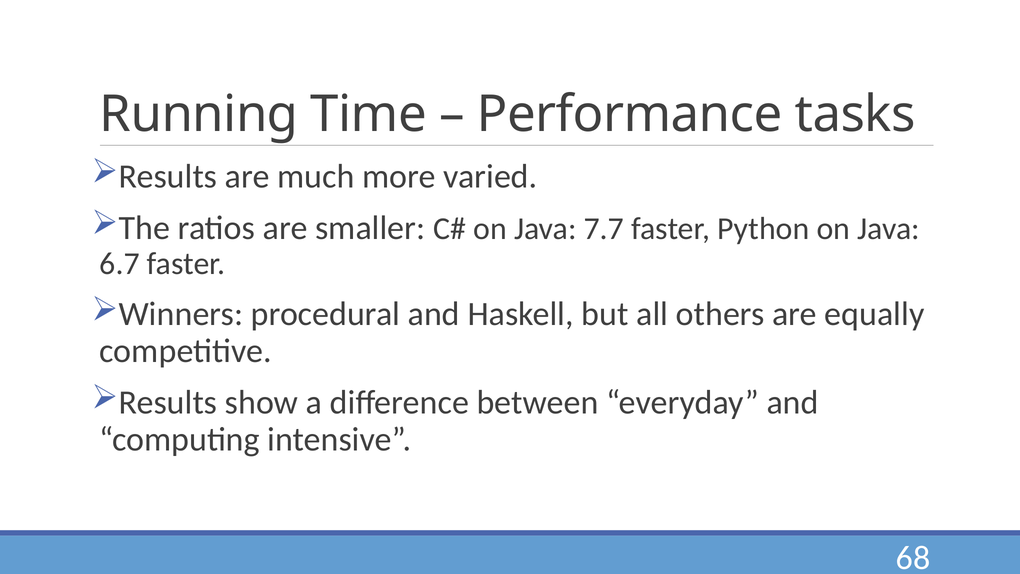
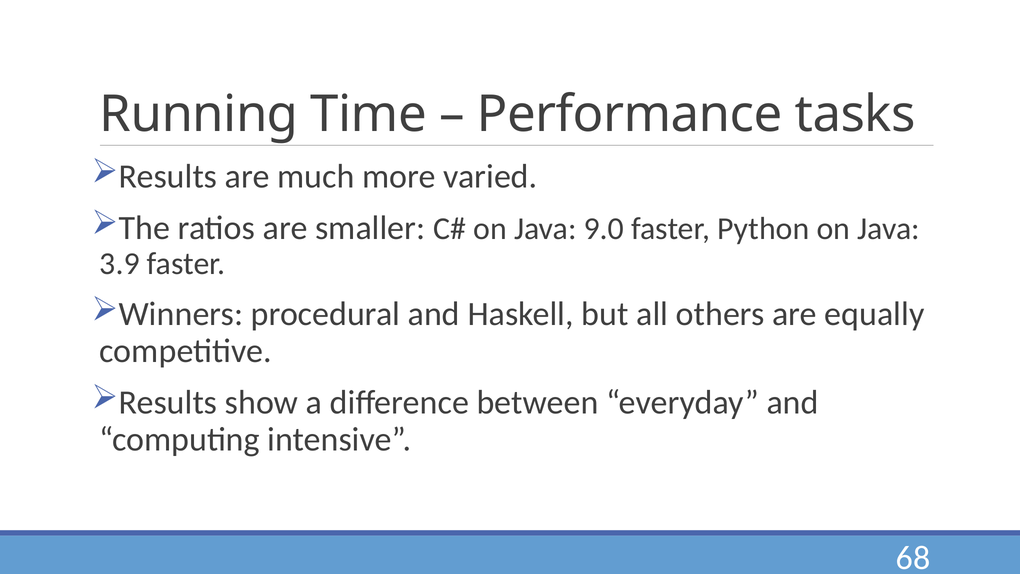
7.7: 7.7 -> 9.0
6.7: 6.7 -> 3.9
